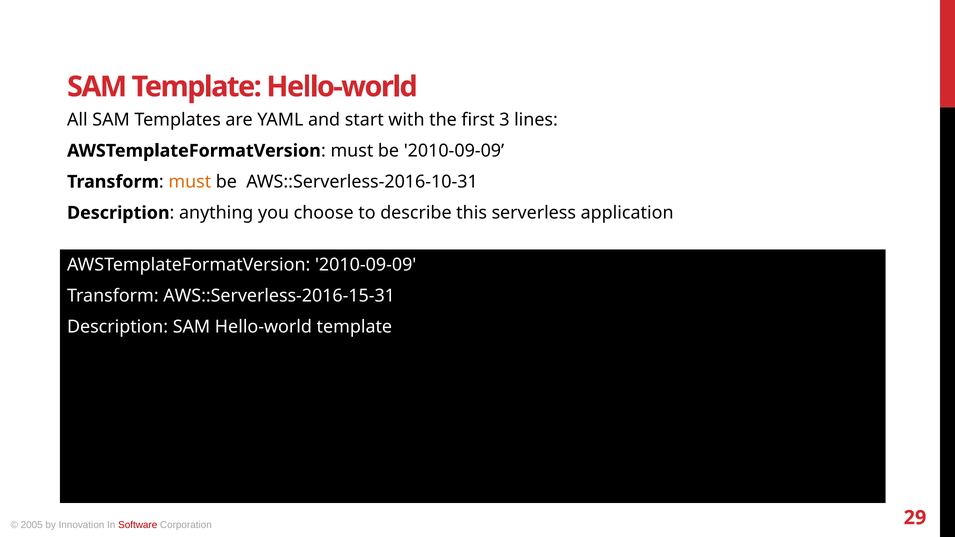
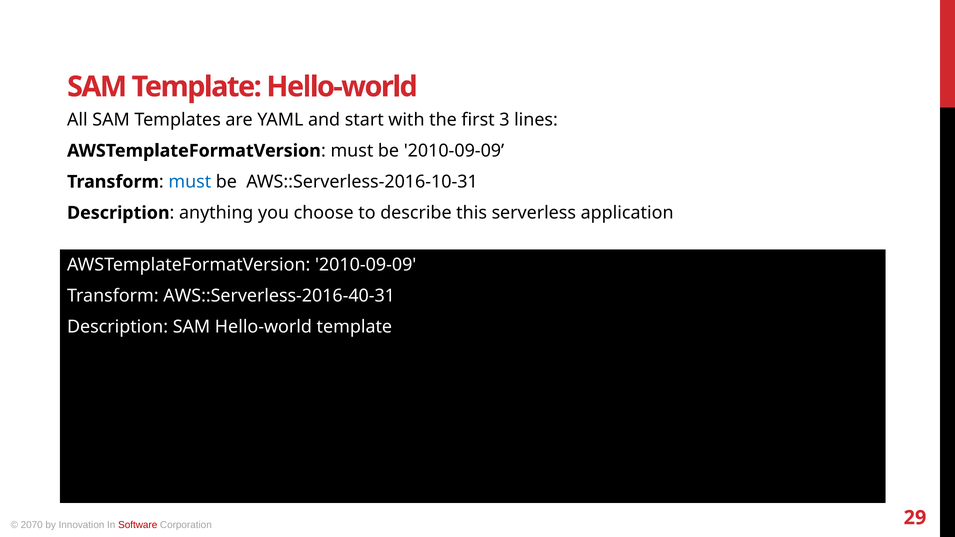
must at (190, 182) colour: orange -> blue
AWS::Serverless-2016-15-31: AWS::Serverless-2016-15-31 -> AWS::Serverless-2016-40-31
2005: 2005 -> 2070
